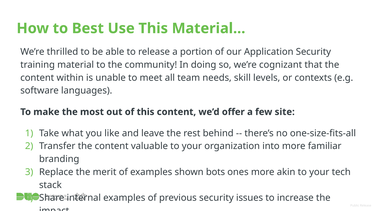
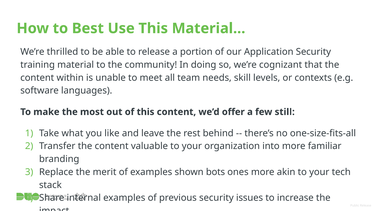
site: site -> still
